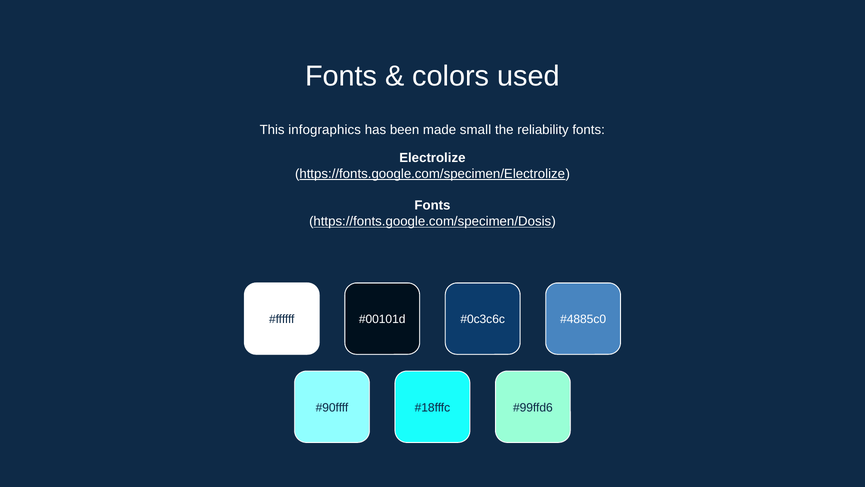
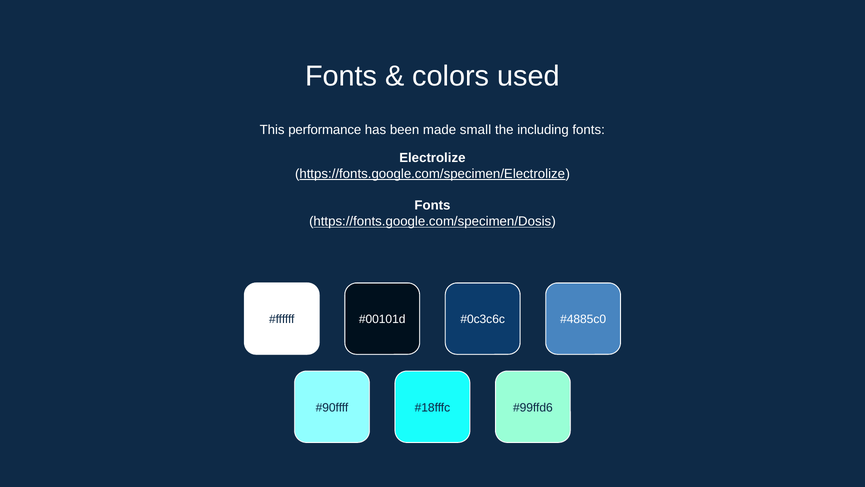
infographics: infographics -> performance
reliability: reliability -> including
